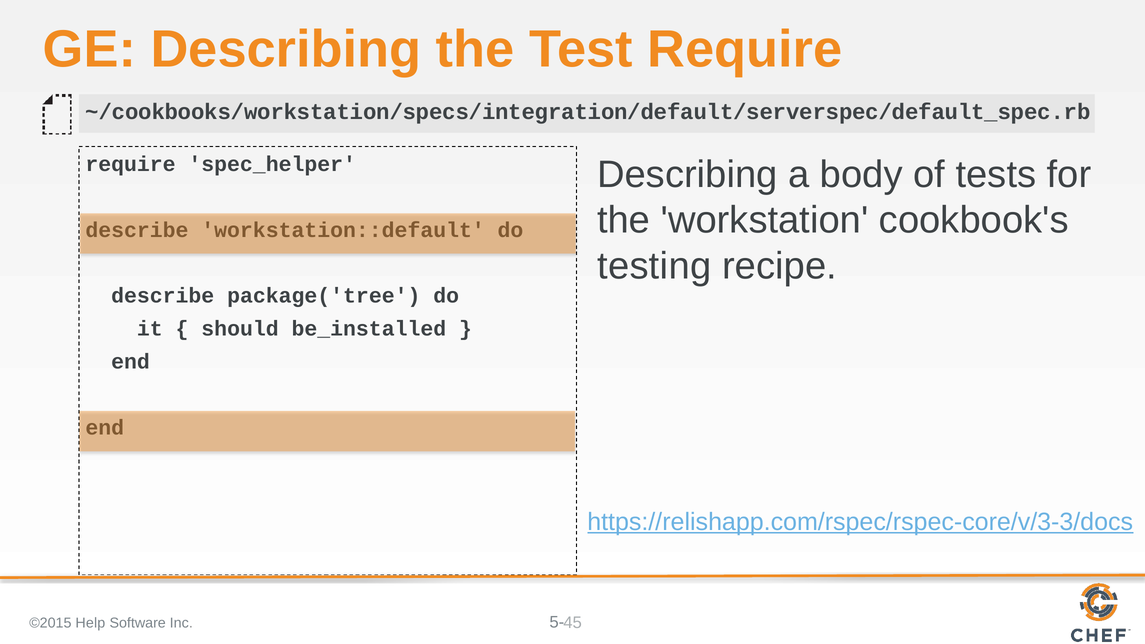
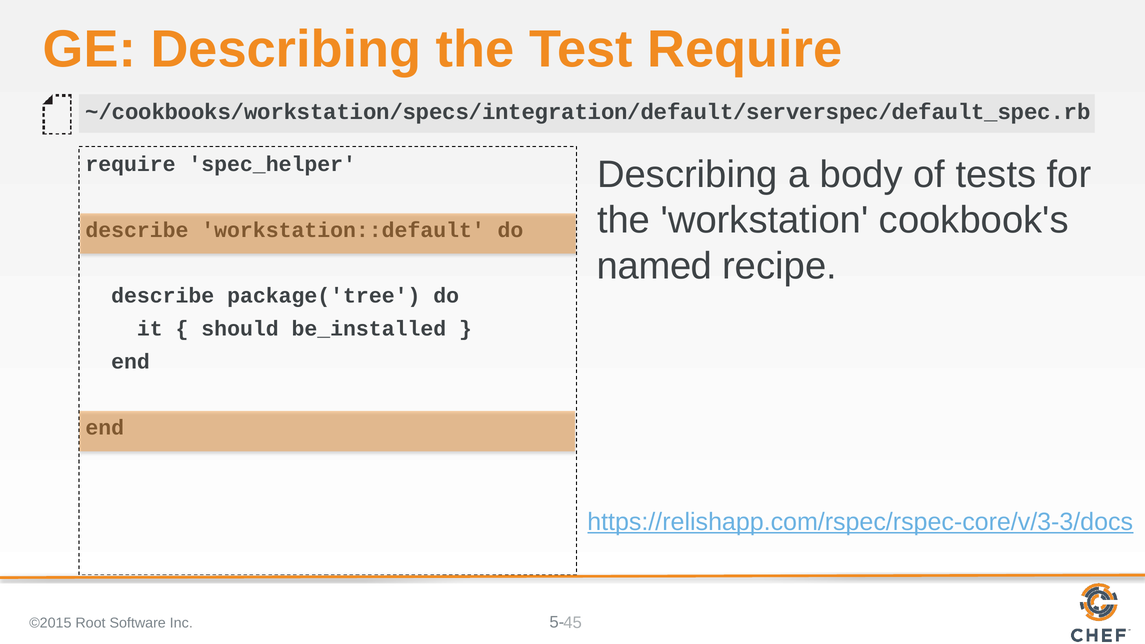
testing: testing -> named
Help: Help -> Root
